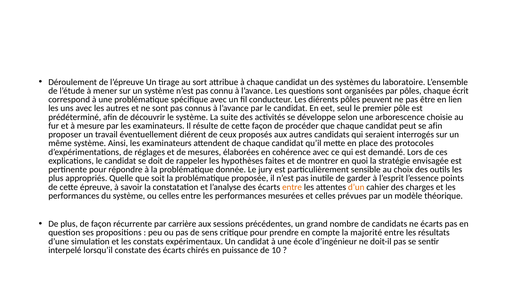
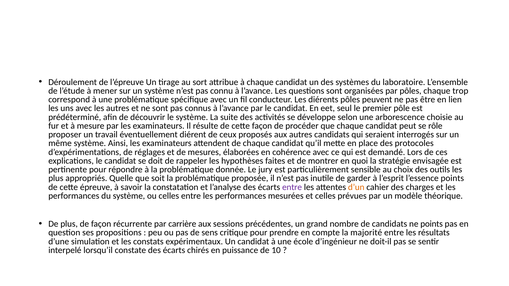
écrit: écrit -> trop
se afin: afin -> rôle
entre at (292, 187) colour: orange -> purple
ne écarts: écarts -> points
